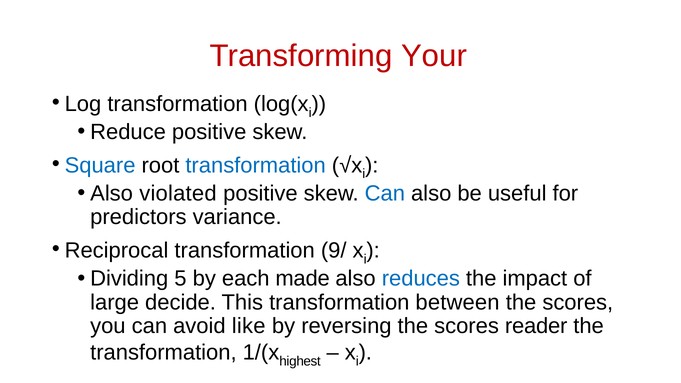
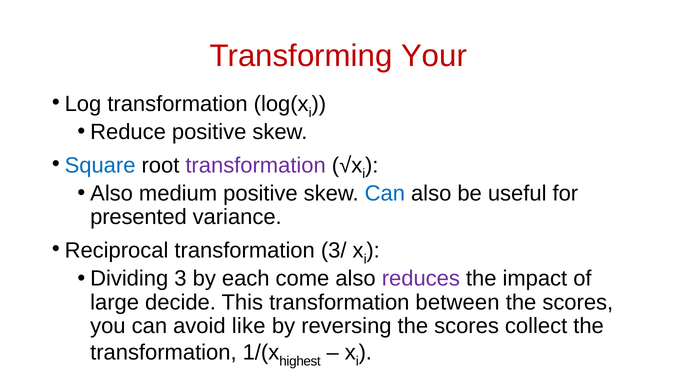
transformation at (256, 165) colour: blue -> purple
violated: violated -> medium
predictors: predictors -> presented
9/: 9/ -> 3/
5: 5 -> 3
made: made -> come
reduces colour: blue -> purple
reader: reader -> collect
